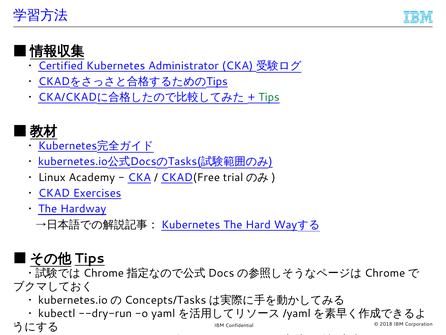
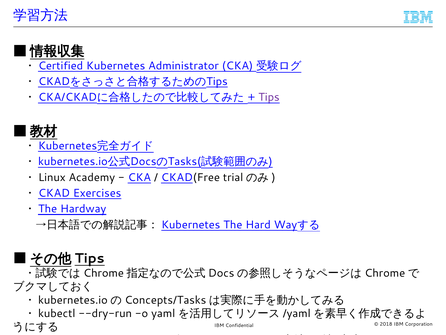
Tips colour: green -> purple
